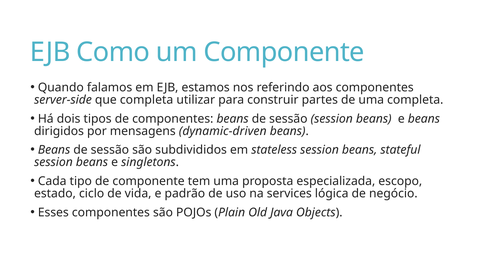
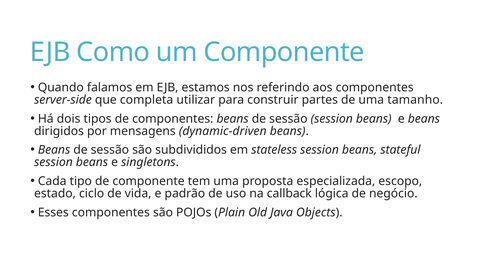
uma completa: completa -> tamanho
services: services -> callback
